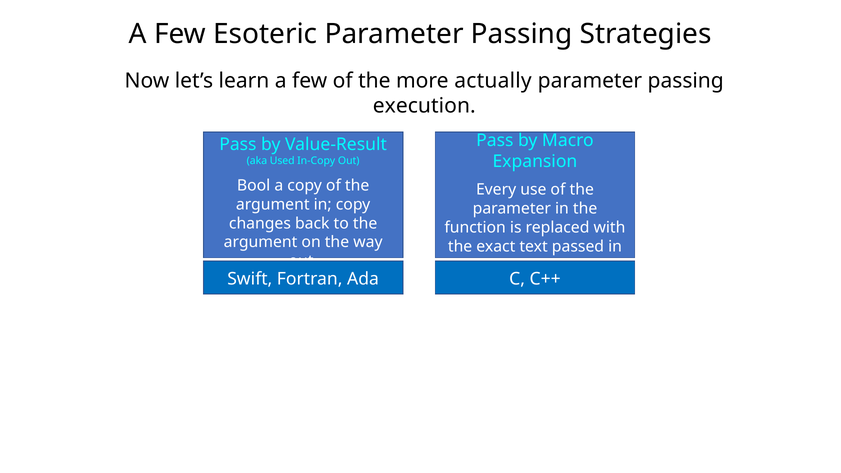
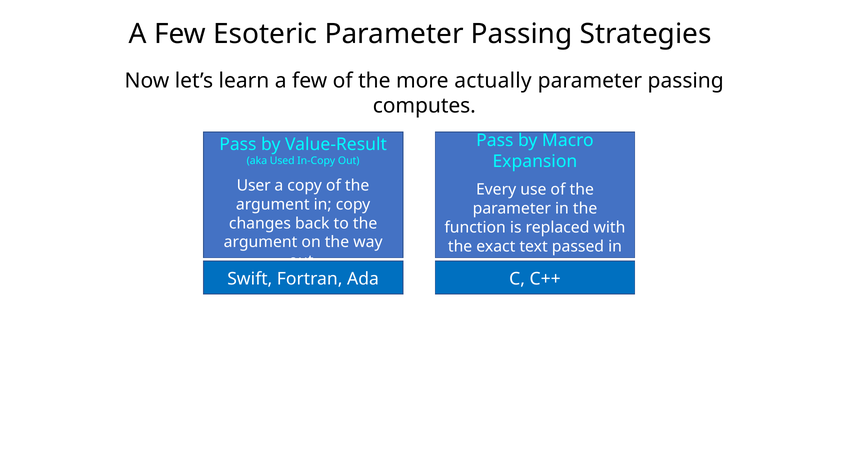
execution: execution -> computes
Bool: Bool -> User
